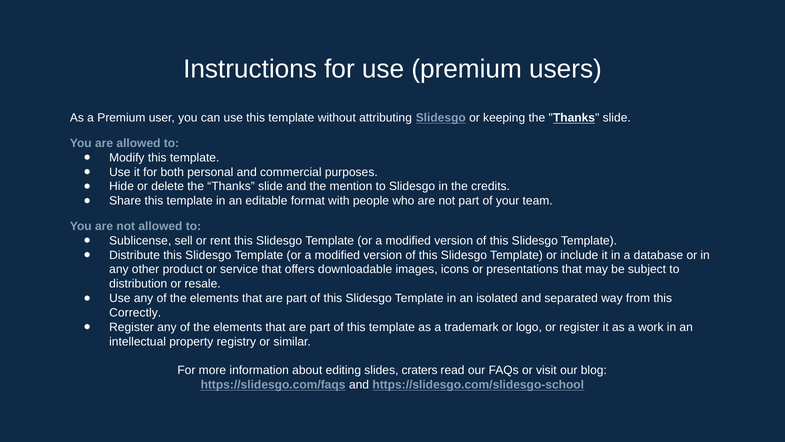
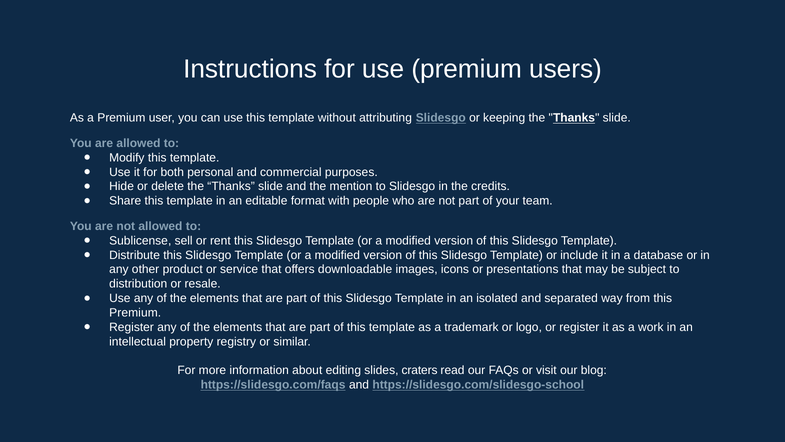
Correctly at (135, 312): Correctly -> Premium
